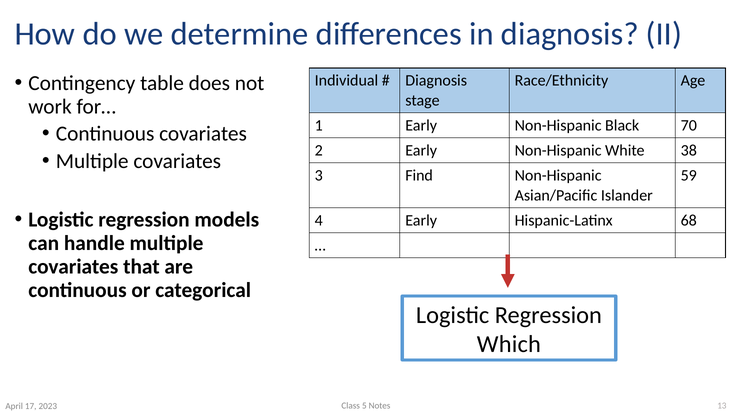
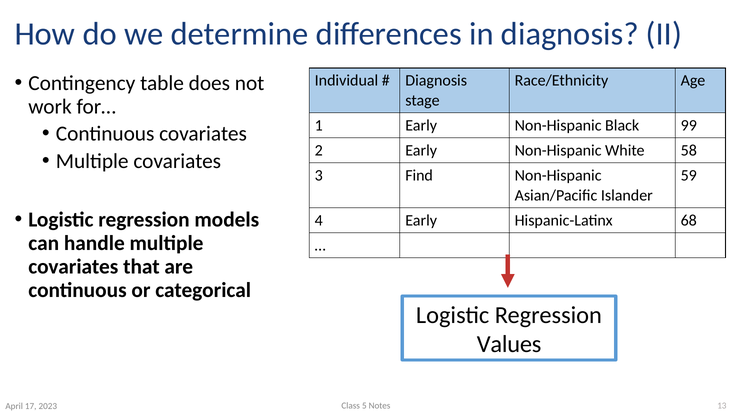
70: 70 -> 99
38: 38 -> 58
Which: Which -> Values
